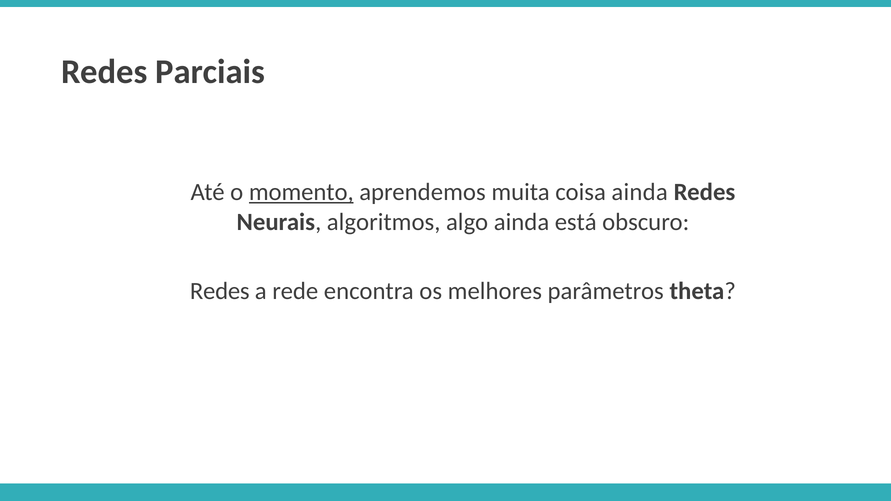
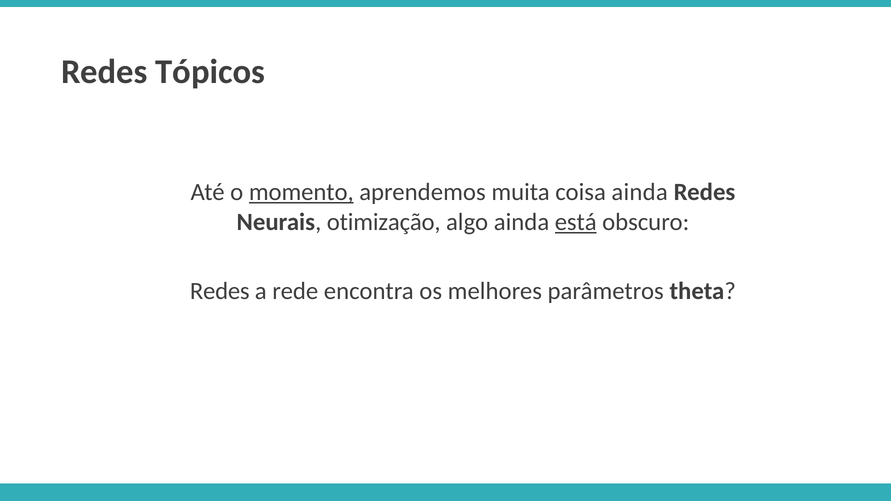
Parciais: Parciais -> Tópicos
algoritmos: algoritmos -> otimização
está underline: none -> present
